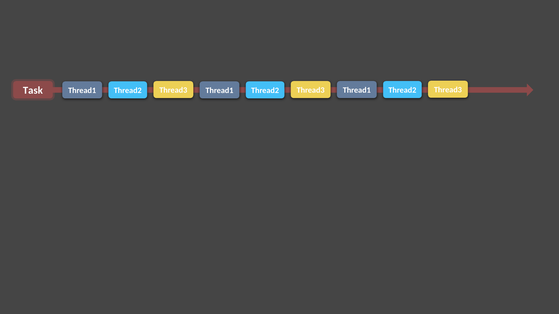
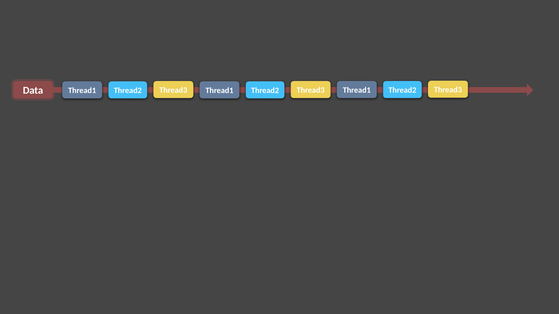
Task: Task -> Data
